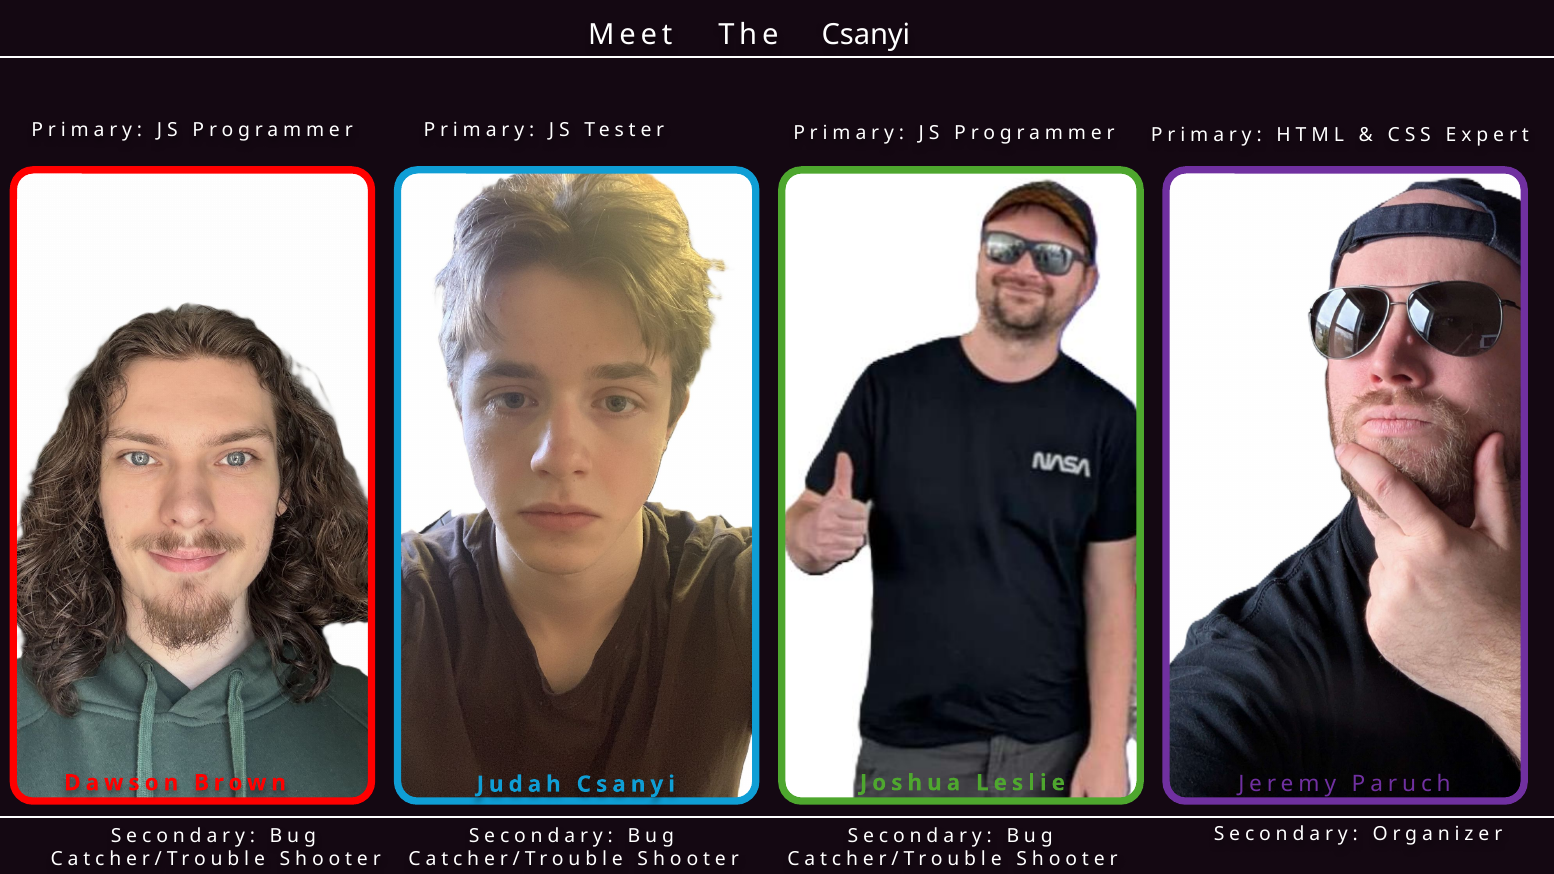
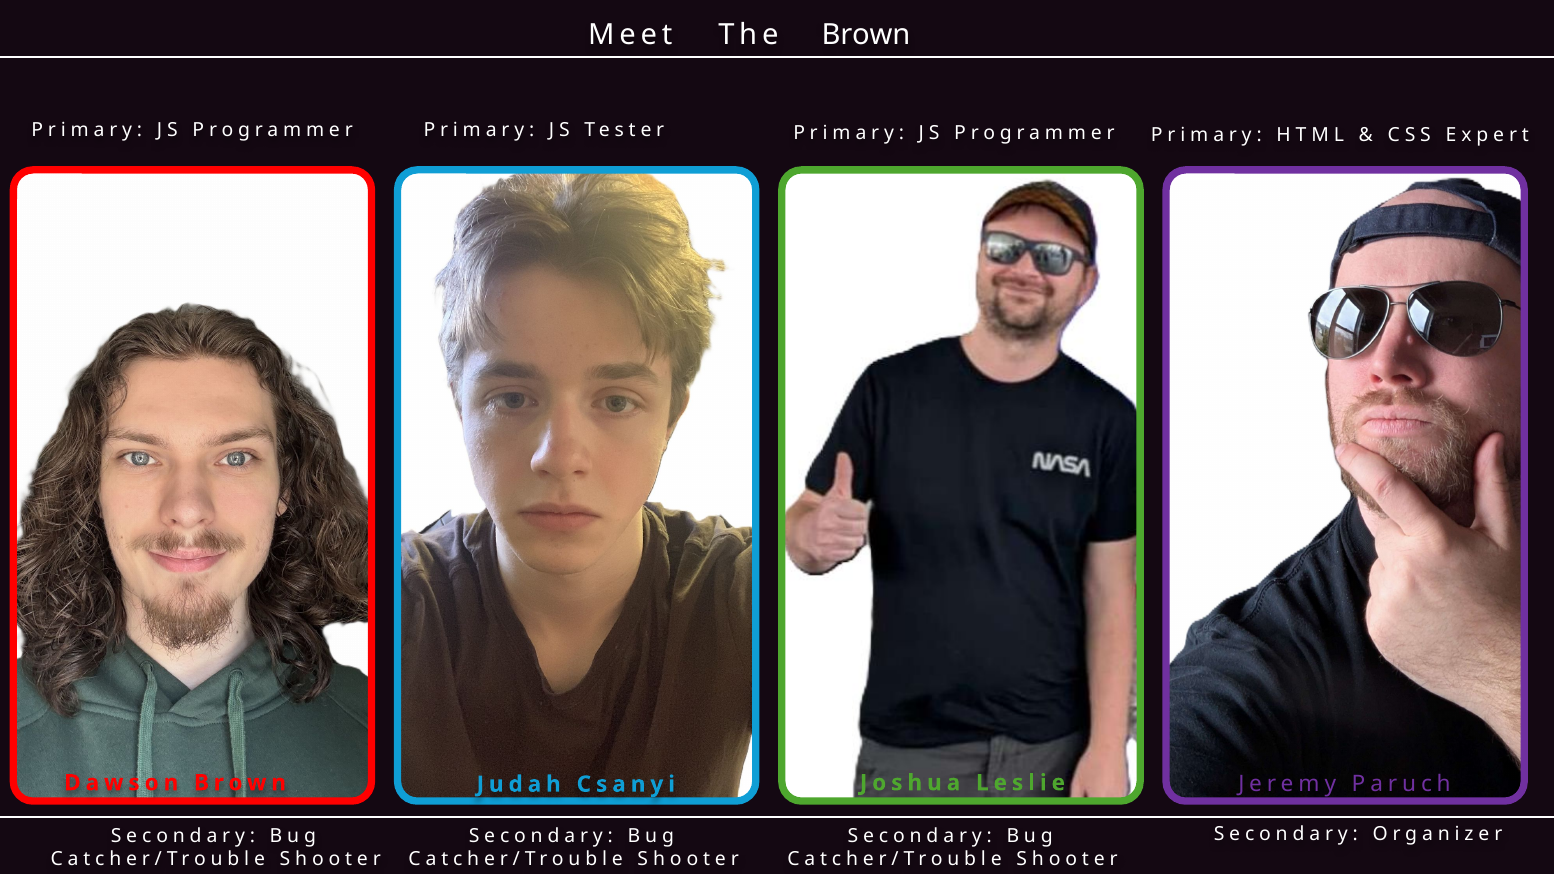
The Csanyi: Csanyi -> Brown
